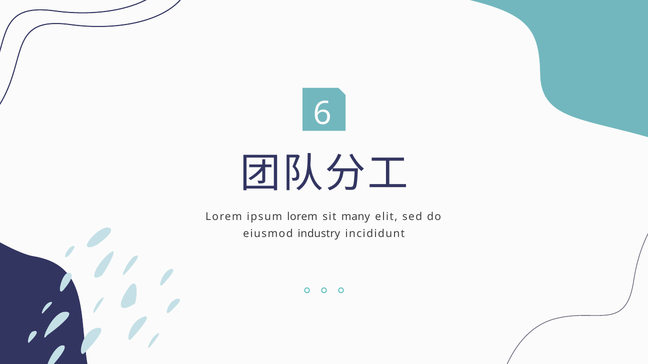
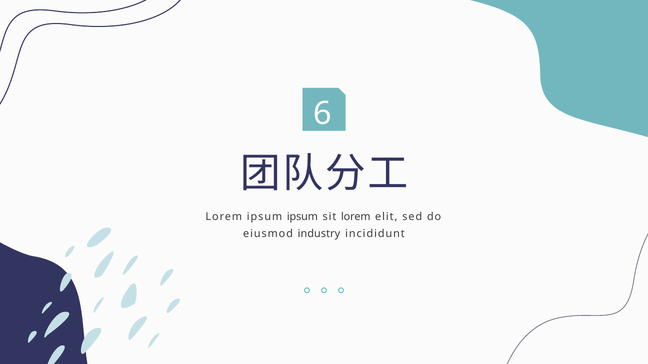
ipsum lorem: lorem -> ipsum
sit many: many -> lorem
